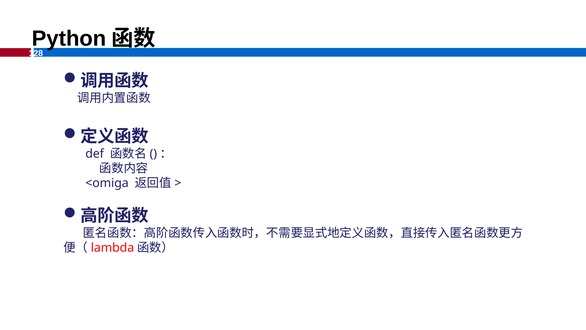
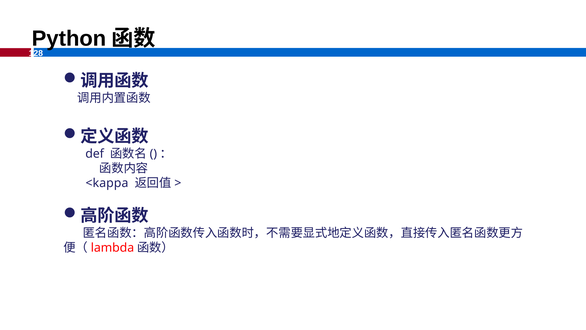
<omiga: <omiga -> <kappa
